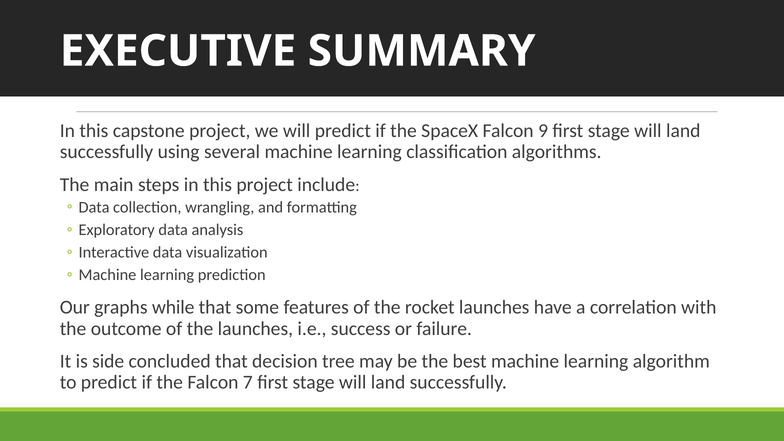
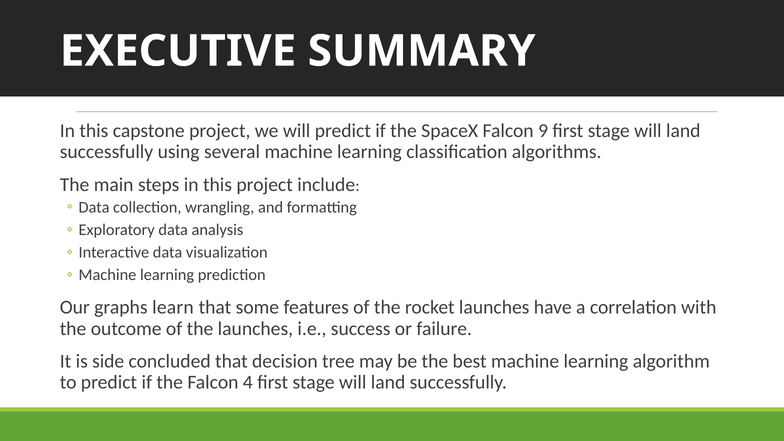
while: while -> learn
7: 7 -> 4
